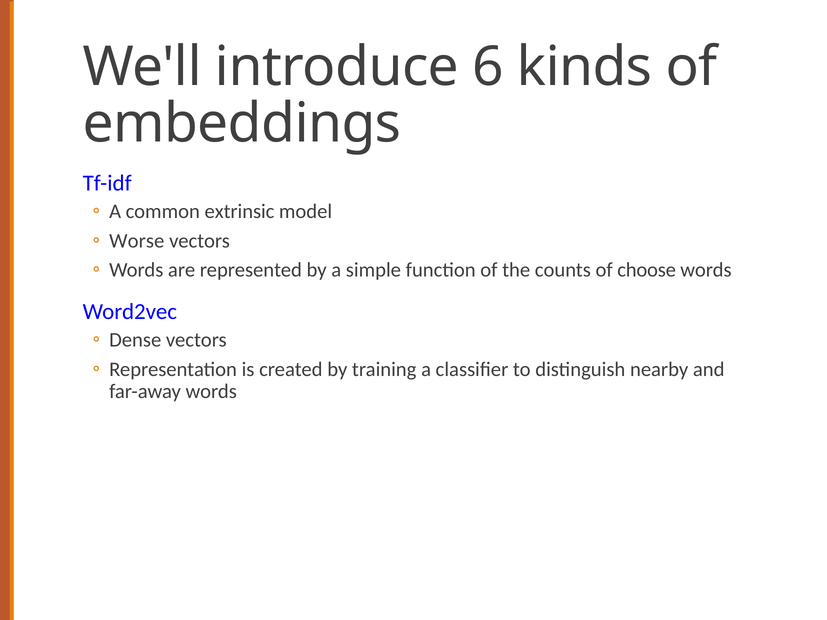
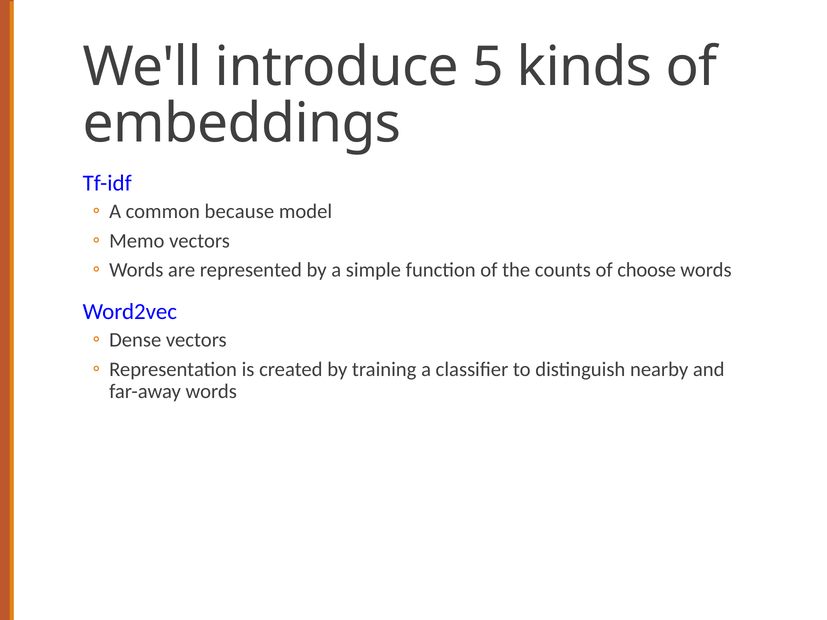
6: 6 -> 5
extrinsic: extrinsic -> because
Worse: Worse -> Memo
